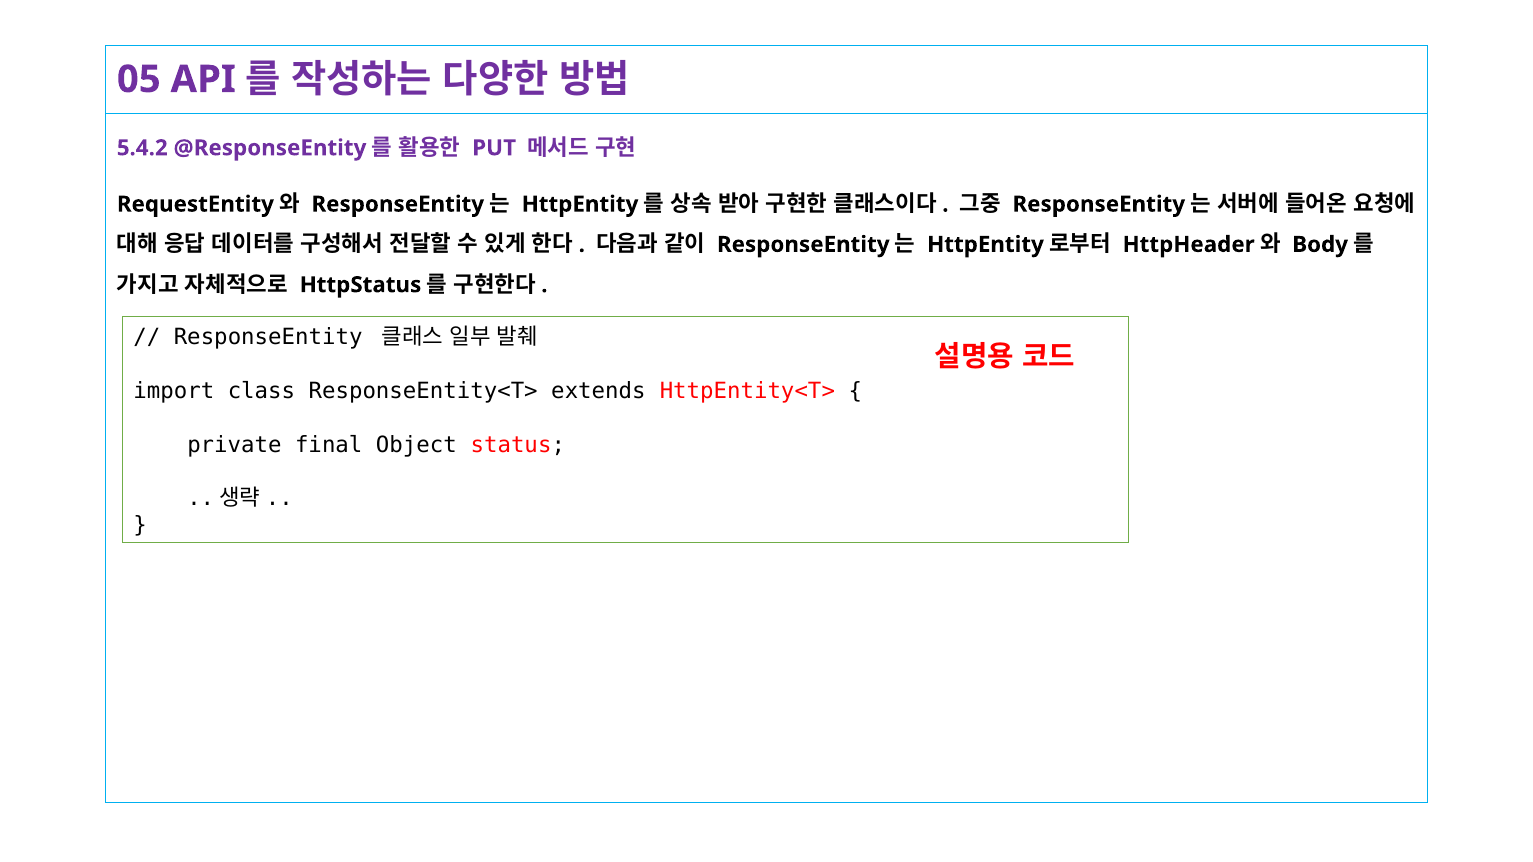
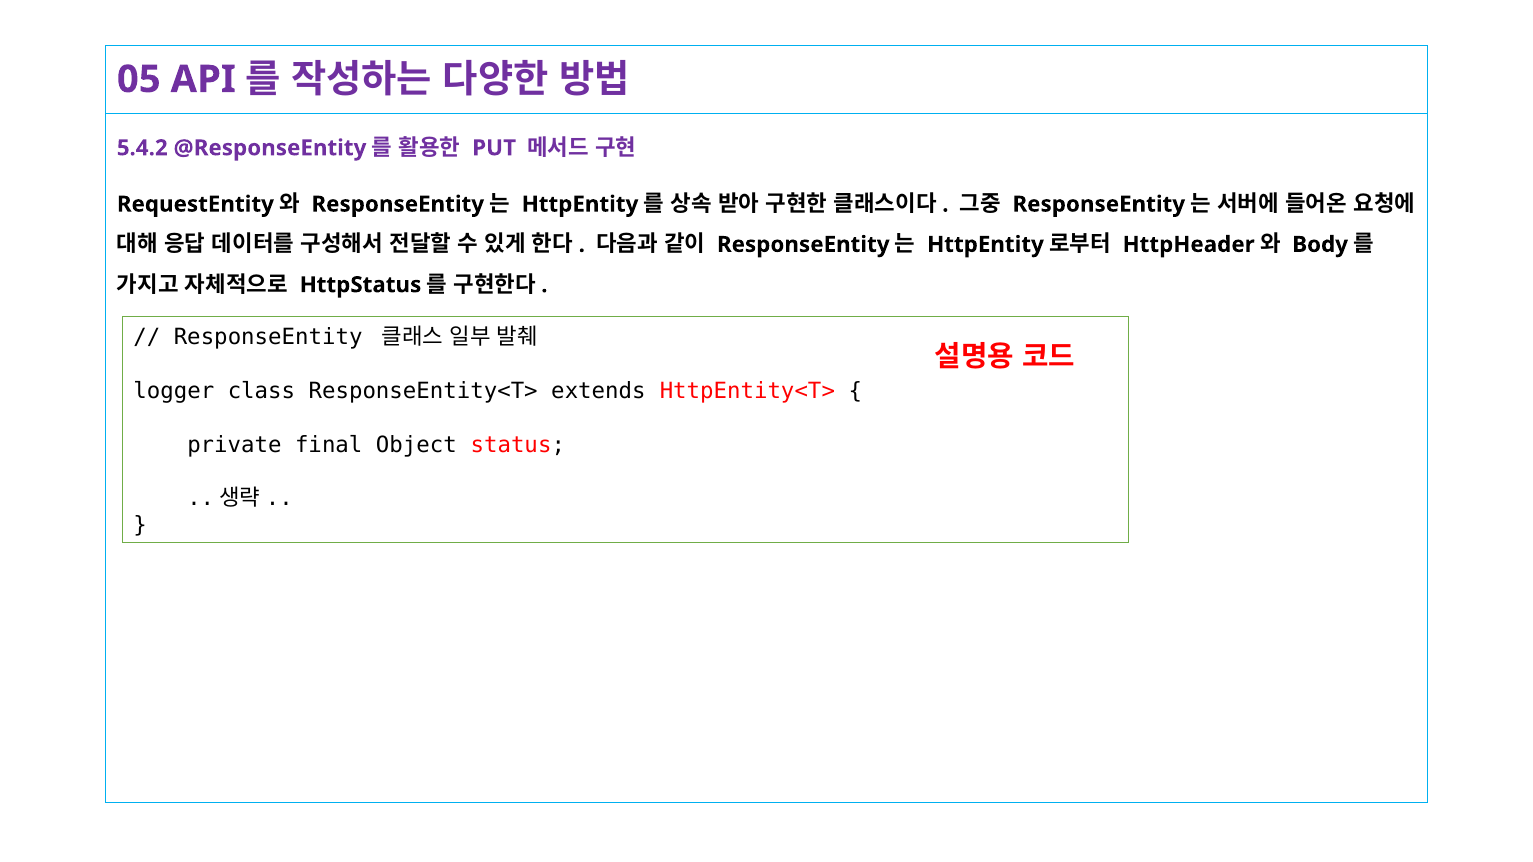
import: import -> logger
